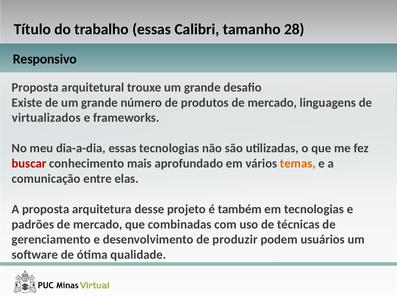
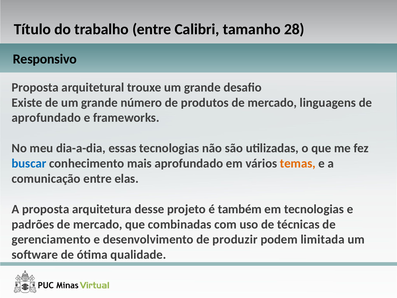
trabalho essas: essas -> entre
virtualizados at (46, 118): virtualizados -> aprofundado
buscar colour: red -> blue
usuários: usuários -> limitada
